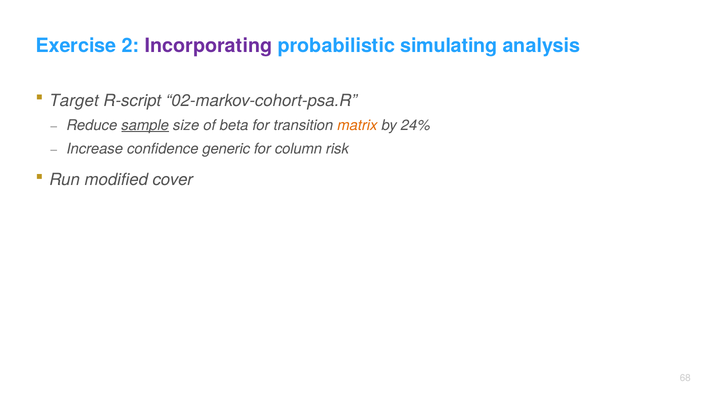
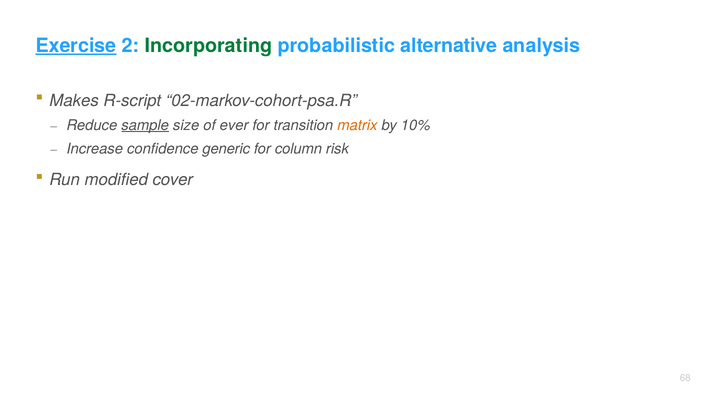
Exercise underline: none -> present
Incorporating colour: purple -> green
simulating: simulating -> alternative
Target: Target -> Makes
beta: beta -> ever
24%: 24% -> 10%
